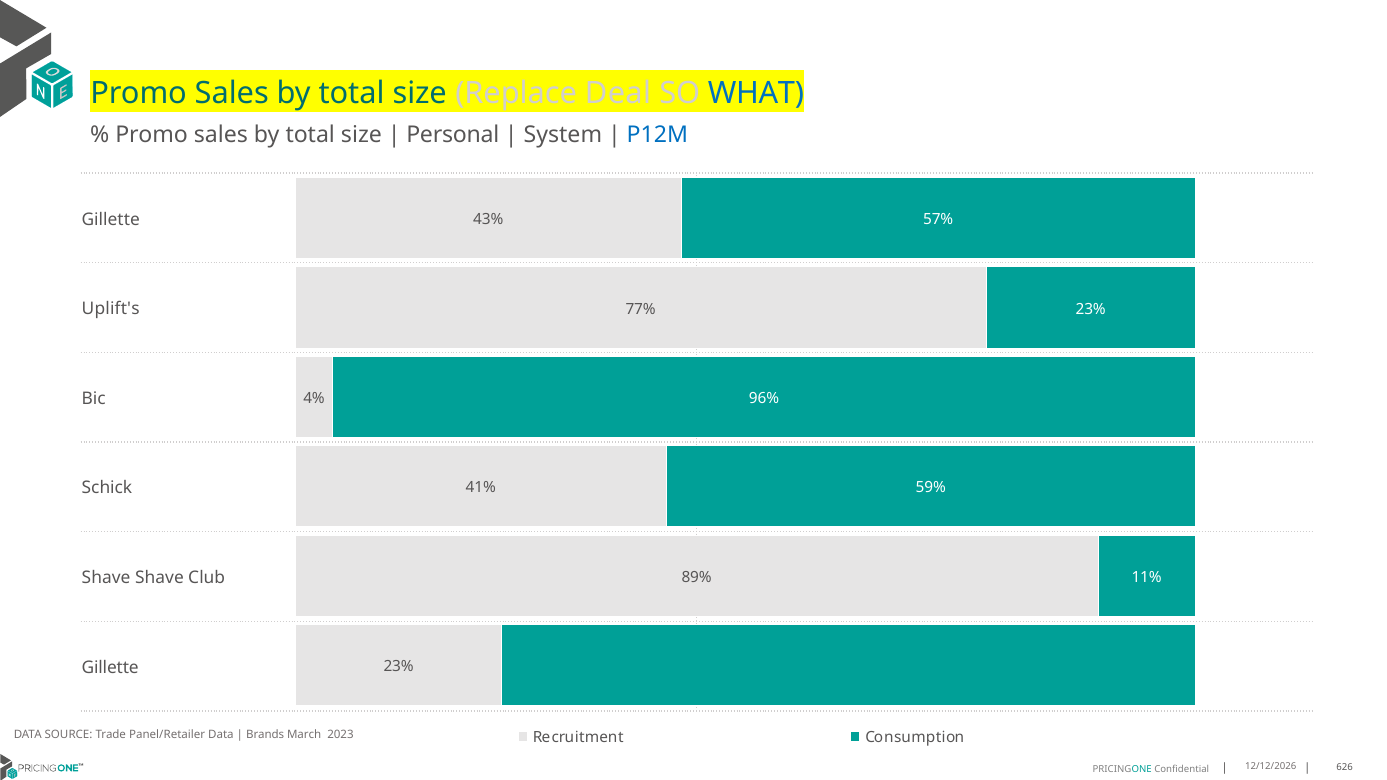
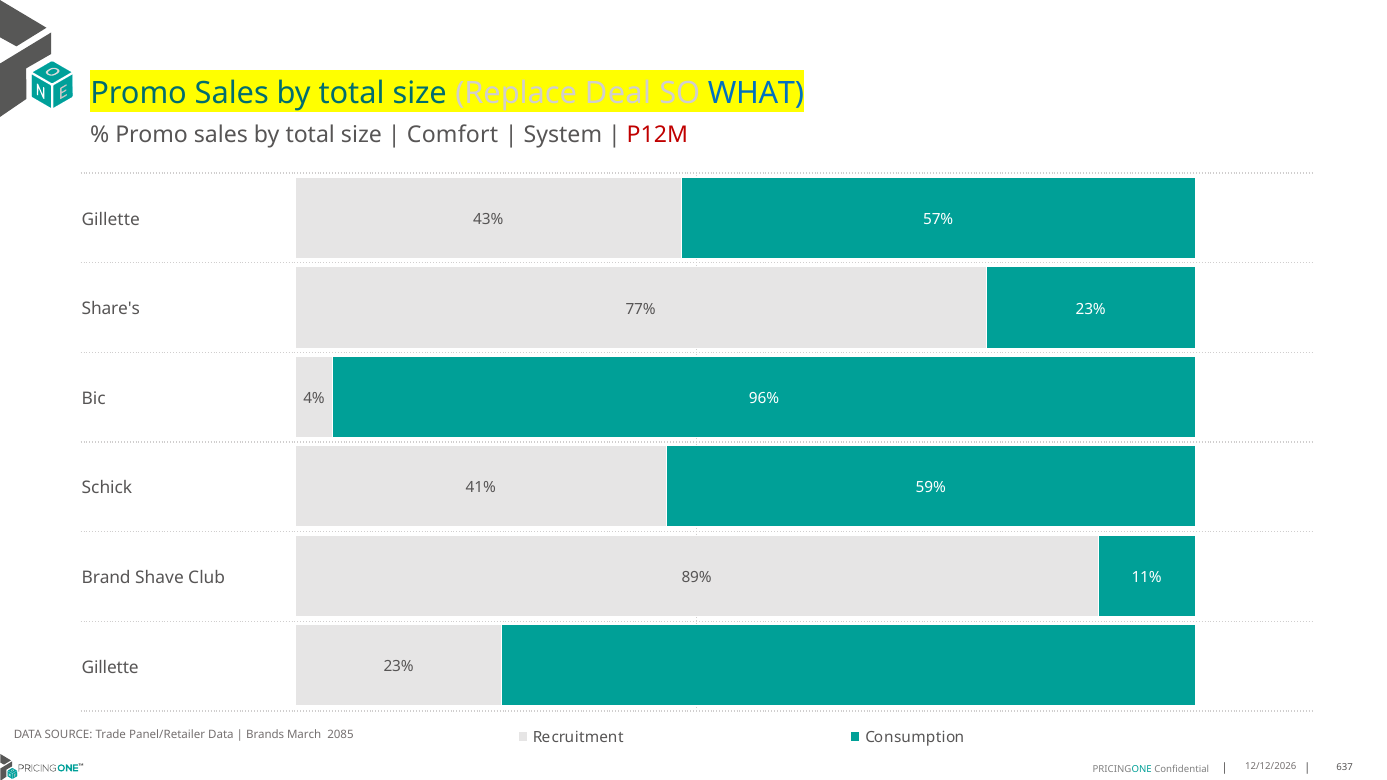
Personal: Personal -> Comfort
P12M colour: blue -> red
Uplift's: Uplift's -> Share's
Shave at (106, 578): Shave -> Brand
2023: 2023 -> 2085
626: 626 -> 637
